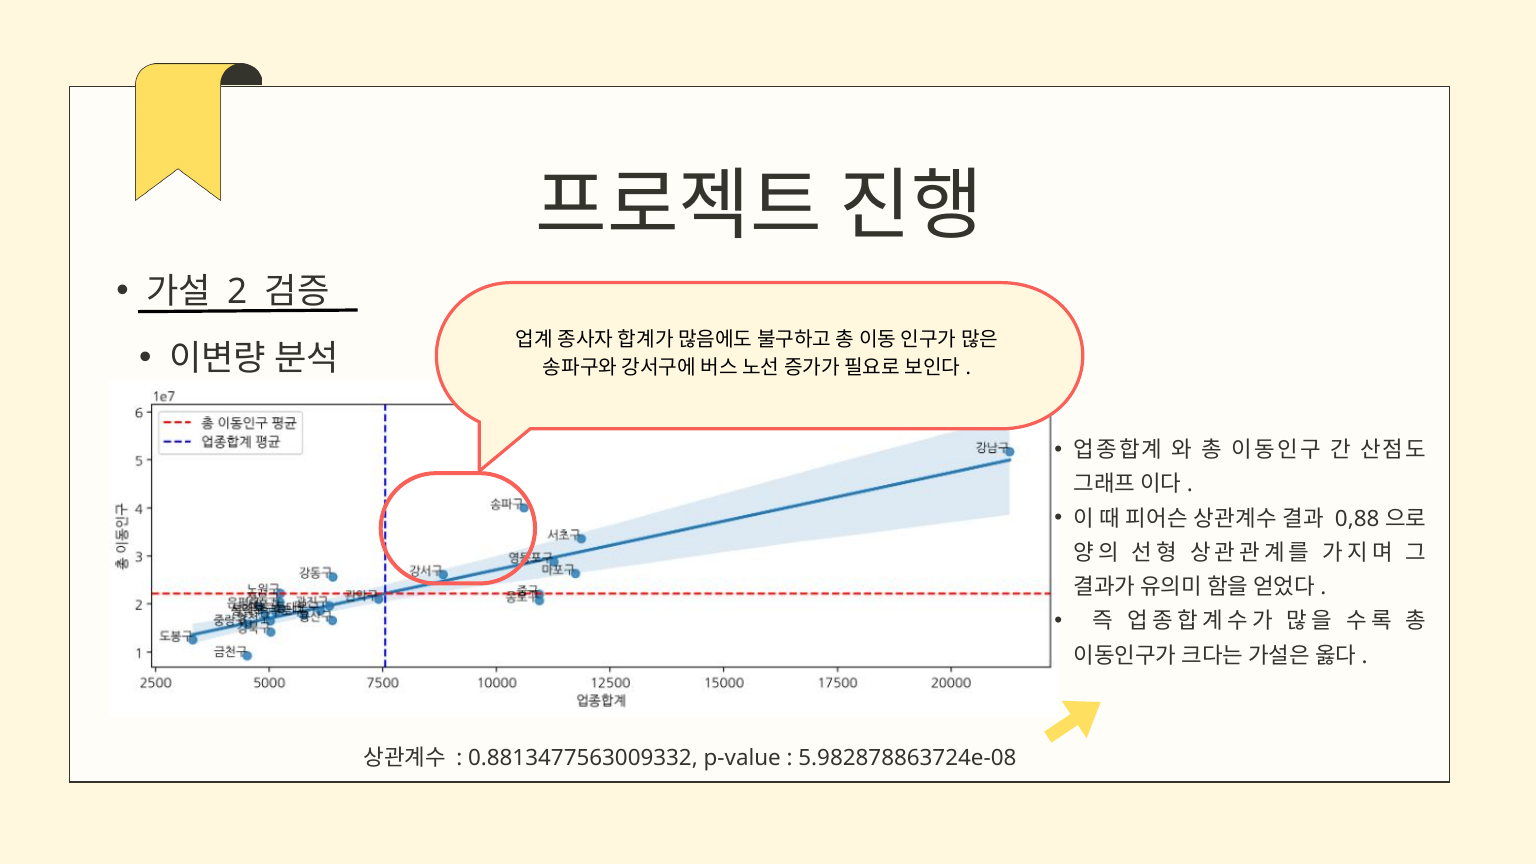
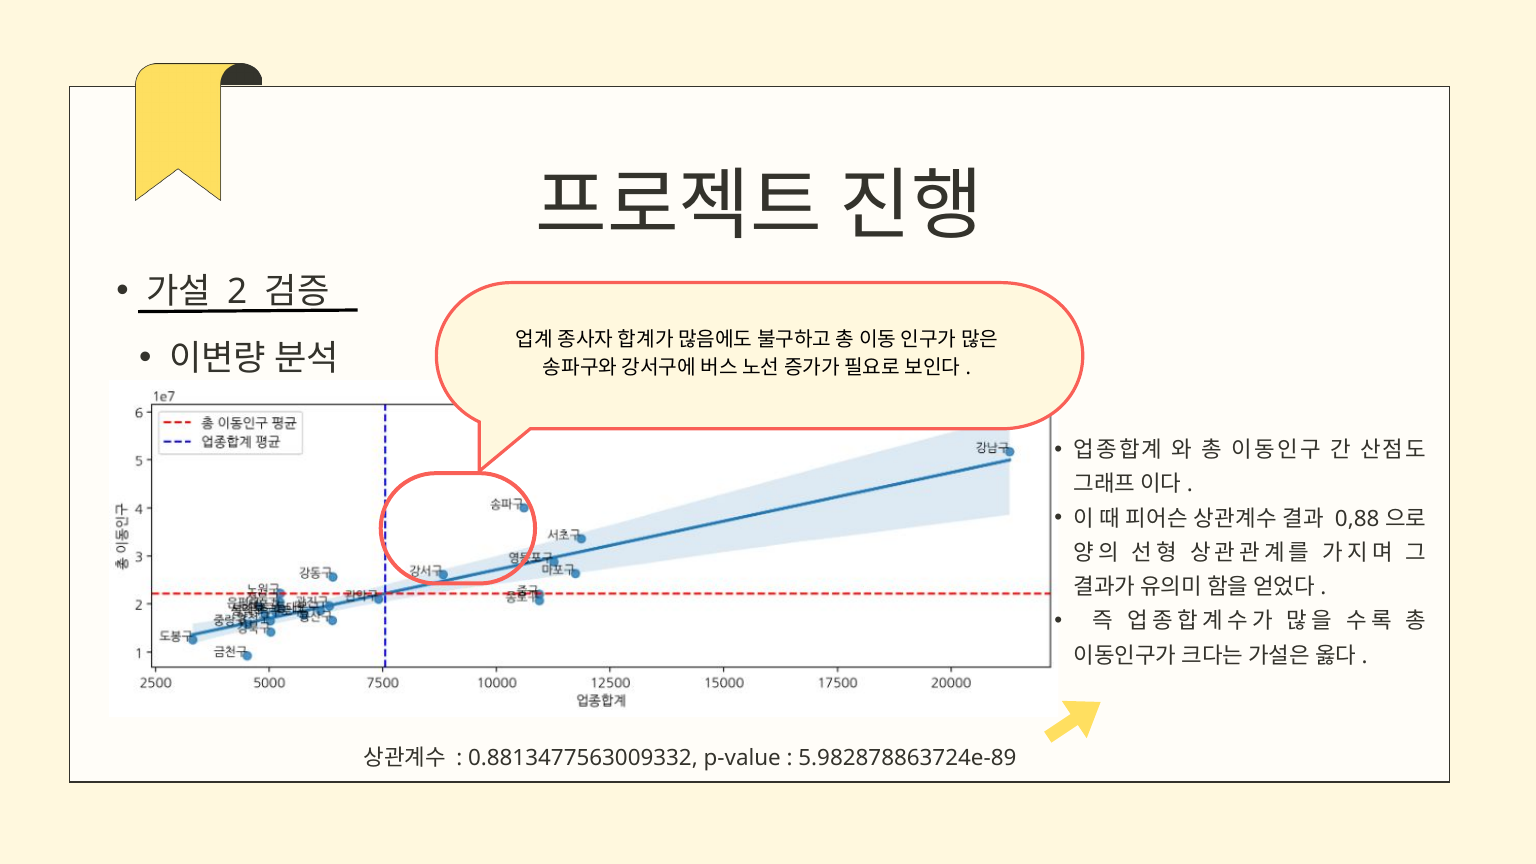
5.982878863724e-08: 5.982878863724e-08 -> 5.982878863724e-89
